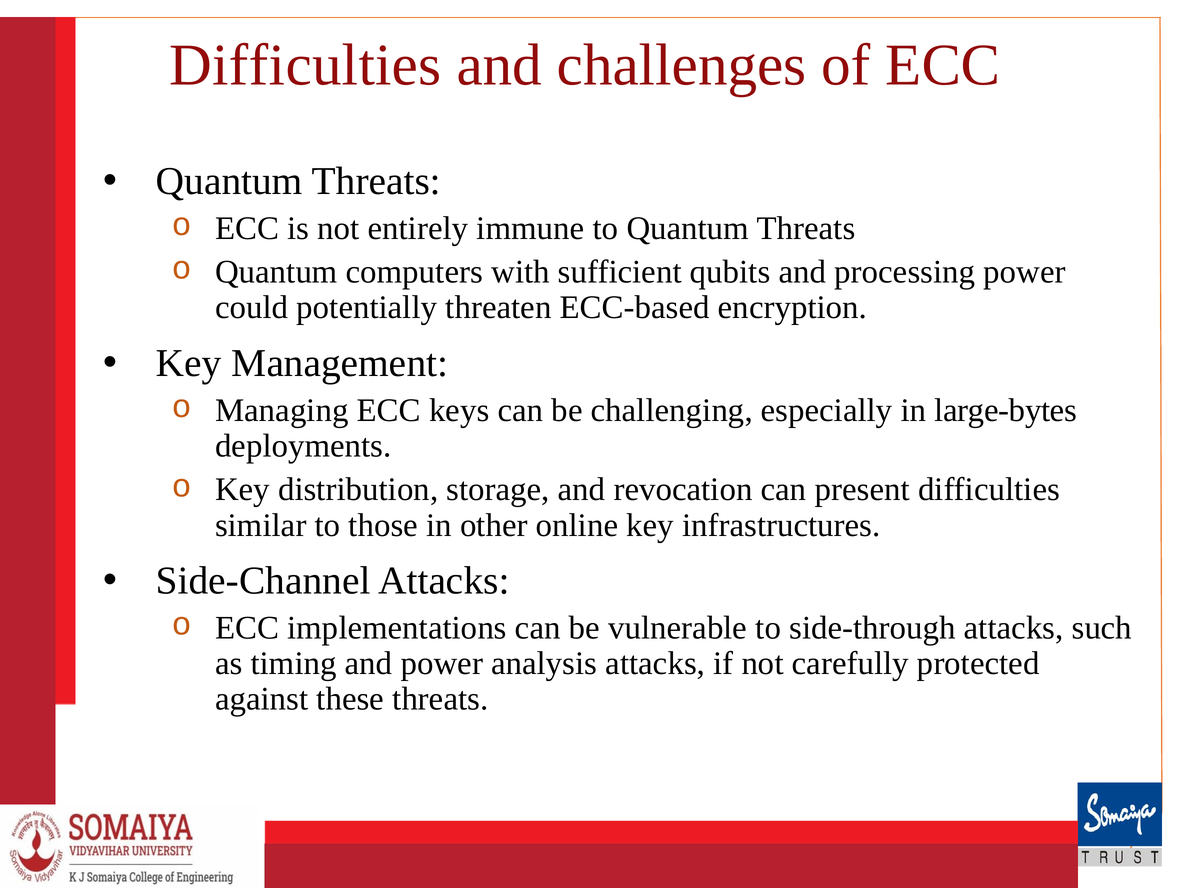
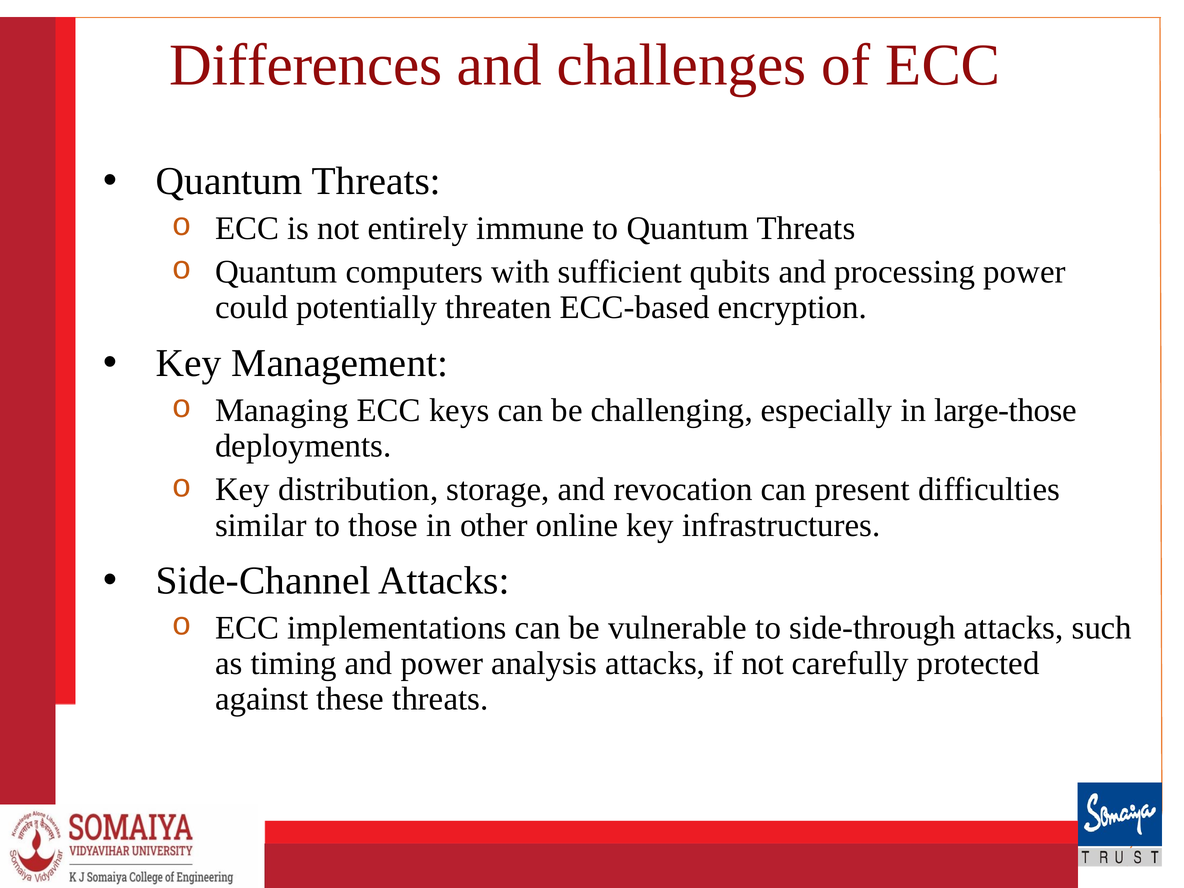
Difficulties at (305, 65): Difficulties -> Differences
large-bytes: large-bytes -> large-those
